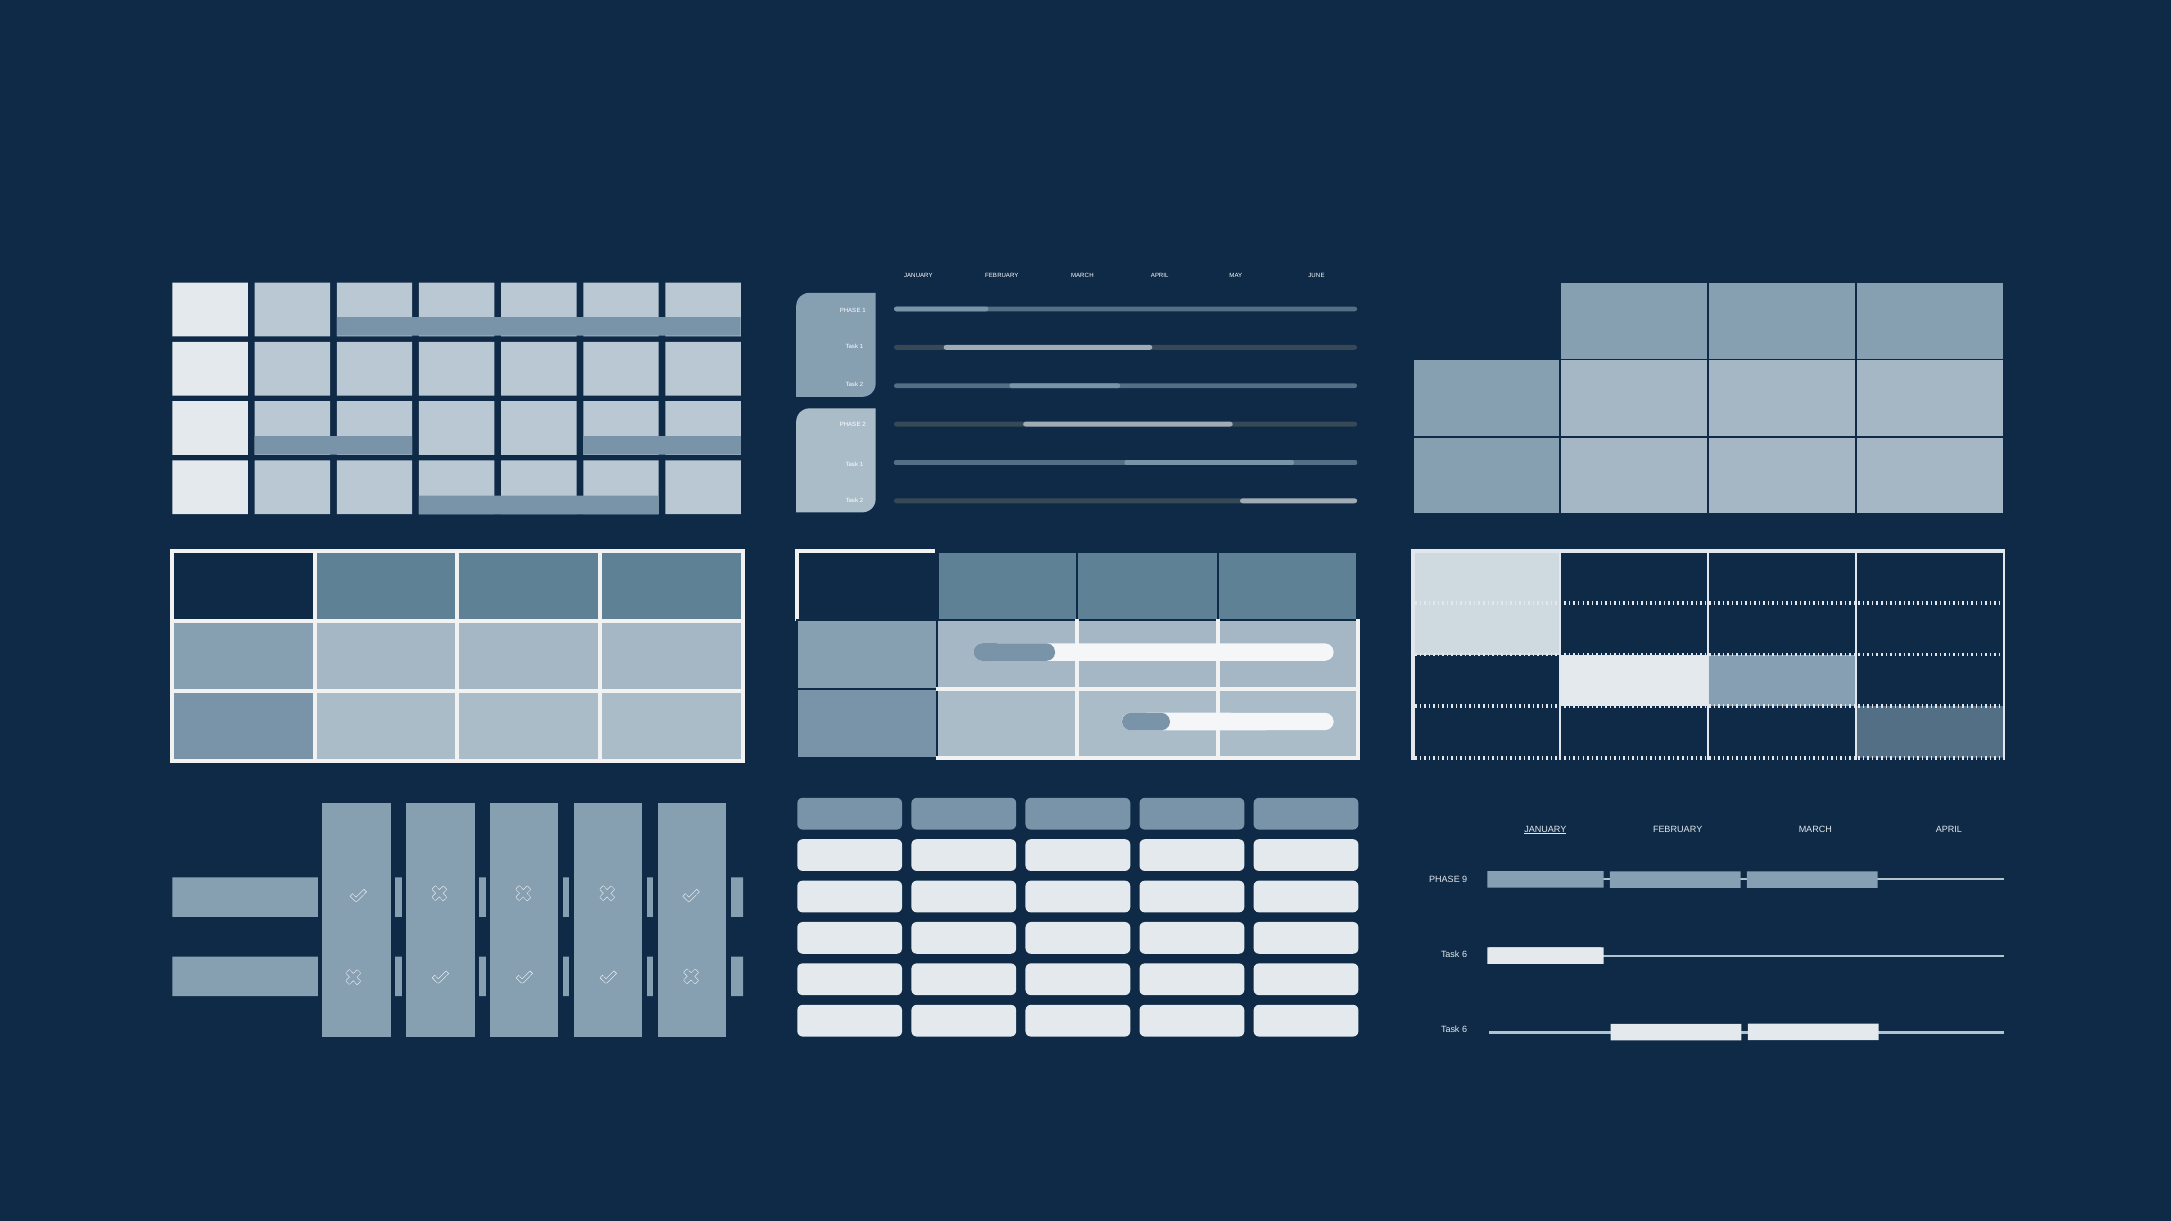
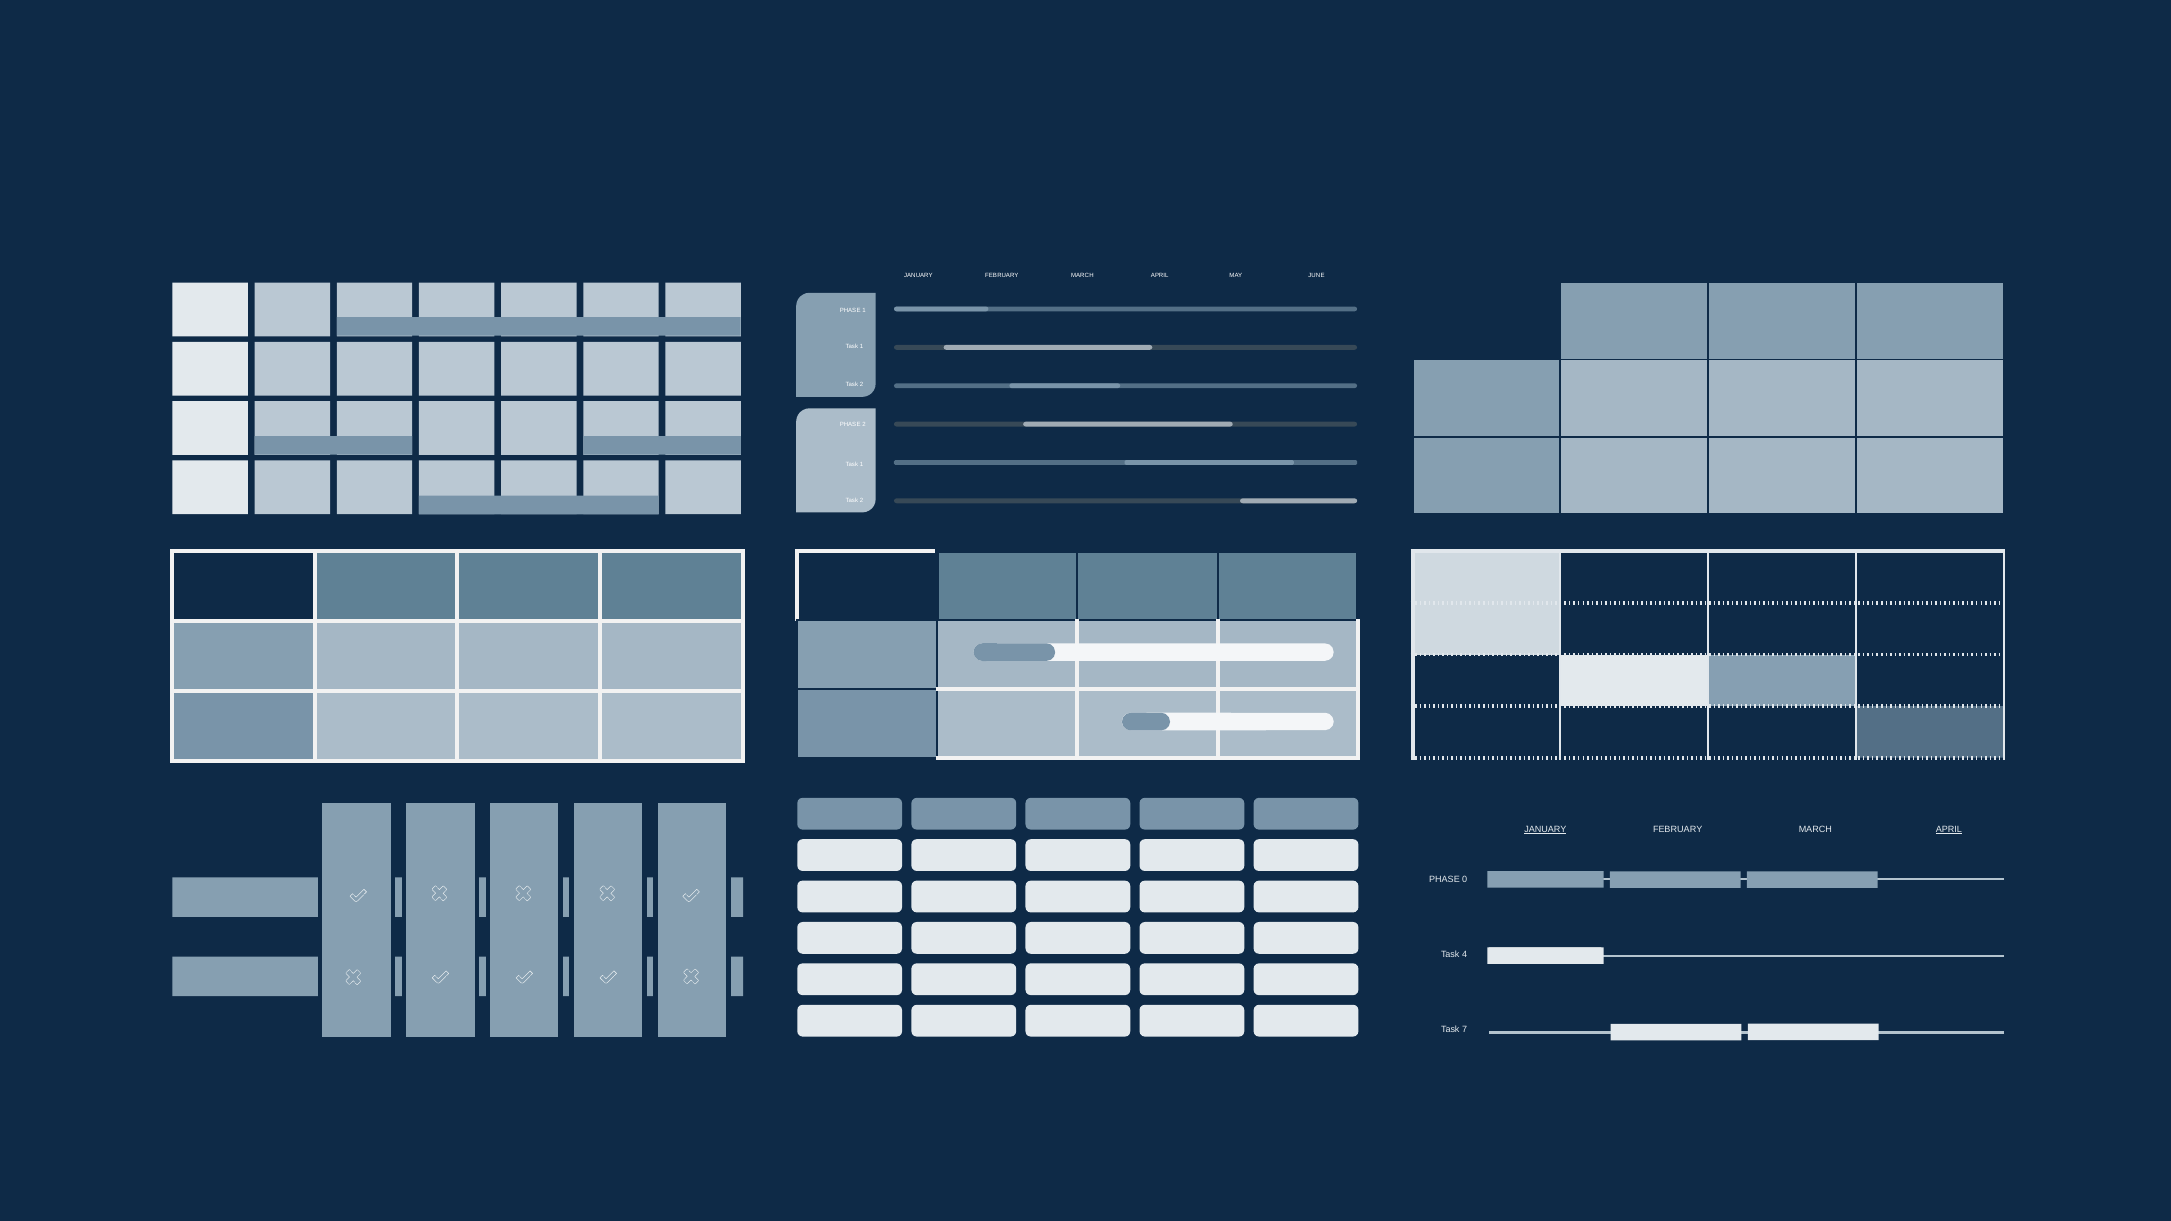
APRIL at (1949, 830) underline: none -> present
9: 9 -> 0
6 at (1465, 955): 6 -> 4
6 at (1465, 1030): 6 -> 7
